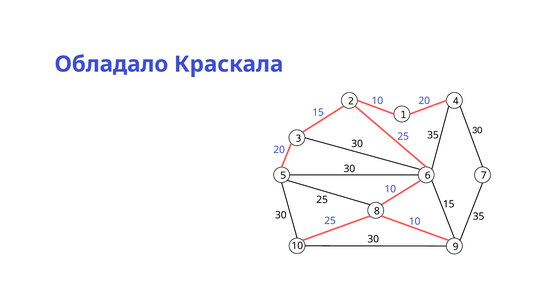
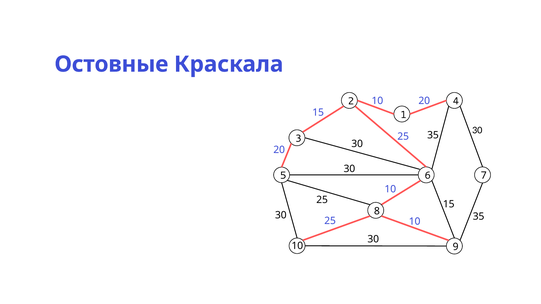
Обладало: Обладало -> Остовные
